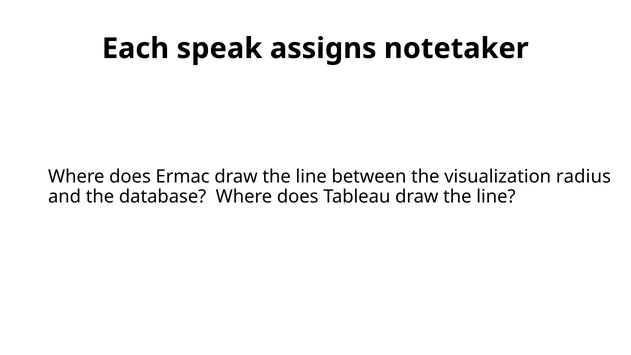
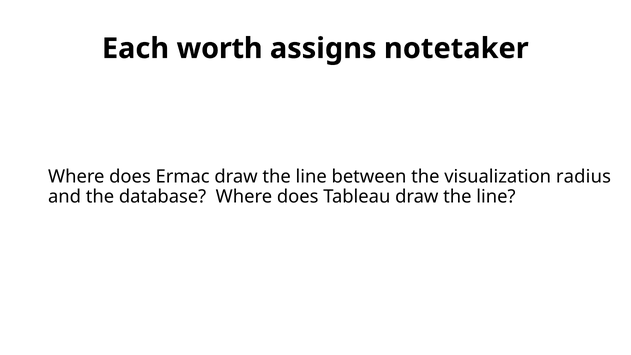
speak: speak -> worth
